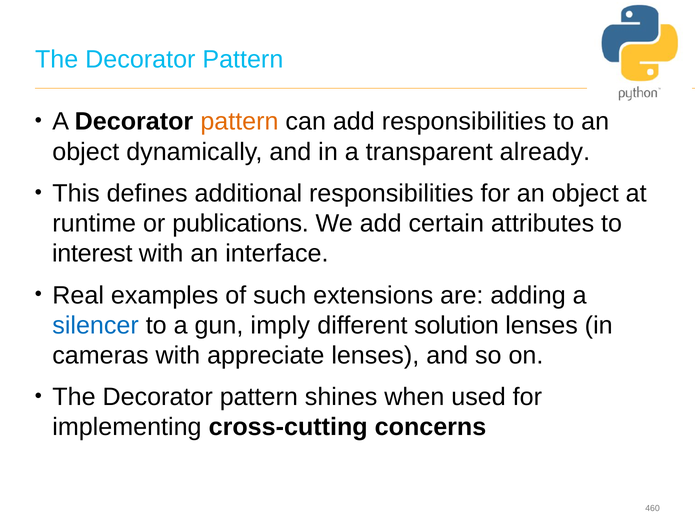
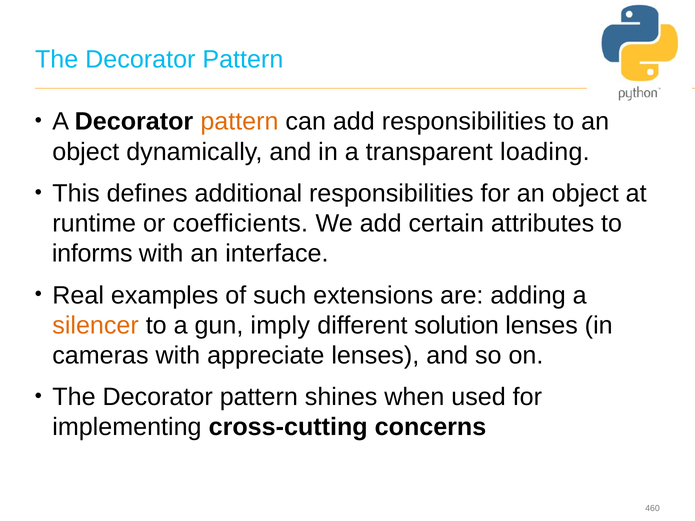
already: already -> loading
publications: publications -> coefficients
interest: interest -> informs
silencer colour: blue -> orange
